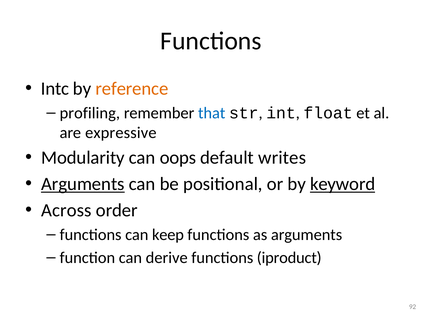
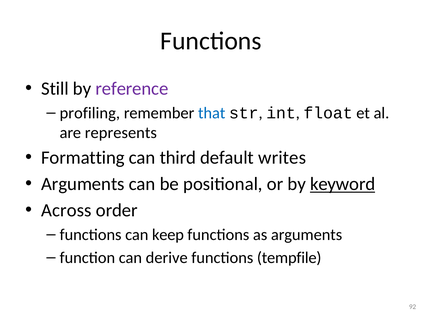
Intc: Intc -> Still
reference colour: orange -> purple
expressive: expressive -> represents
Modularity: Modularity -> Formatting
oops: oops -> third
Arguments at (83, 184) underline: present -> none
iproduct: iproduct -> tempfile
